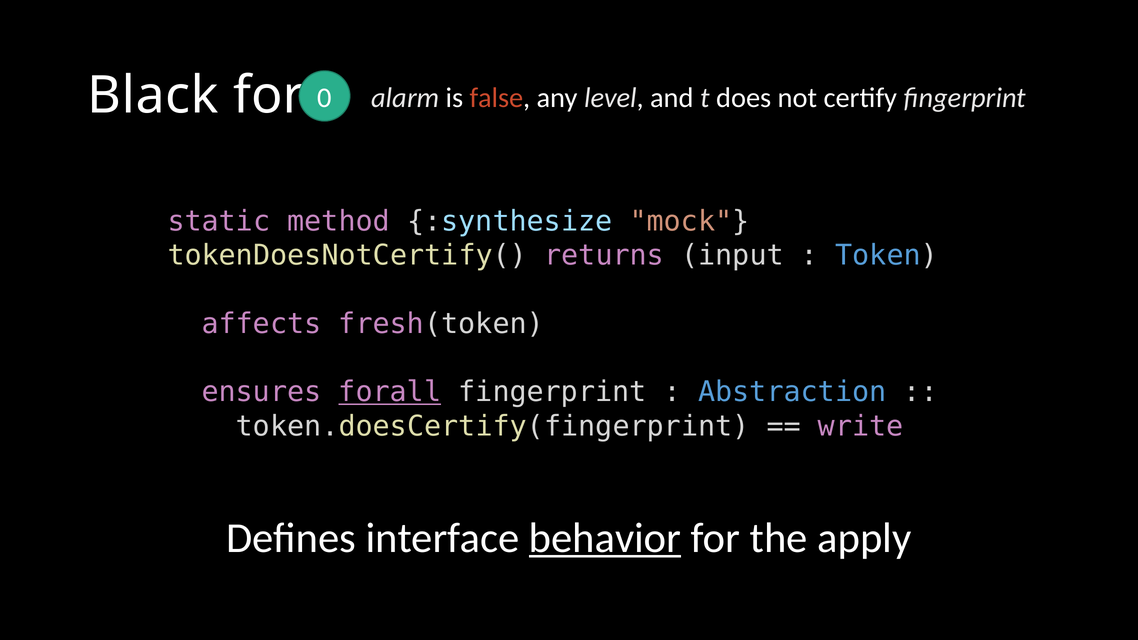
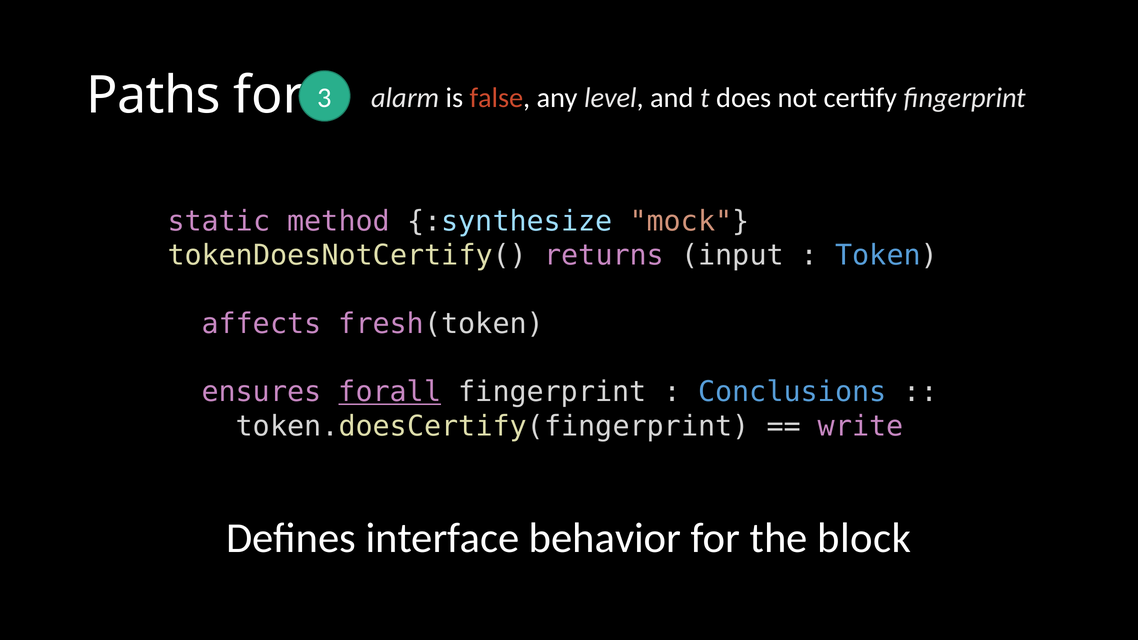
Black: Black -> Paths
0: 0 -> 3
Abstraction: Abstraction -> Conclusions
behavior underline: present -> none
apply: apply -> block
